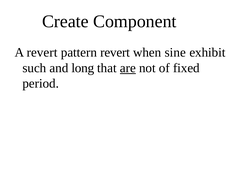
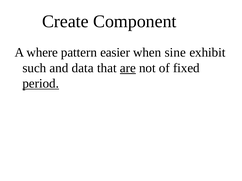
A revert: revert -> where
pattern revert: revert -> easier
long: long -> data
period underline: none -> present
